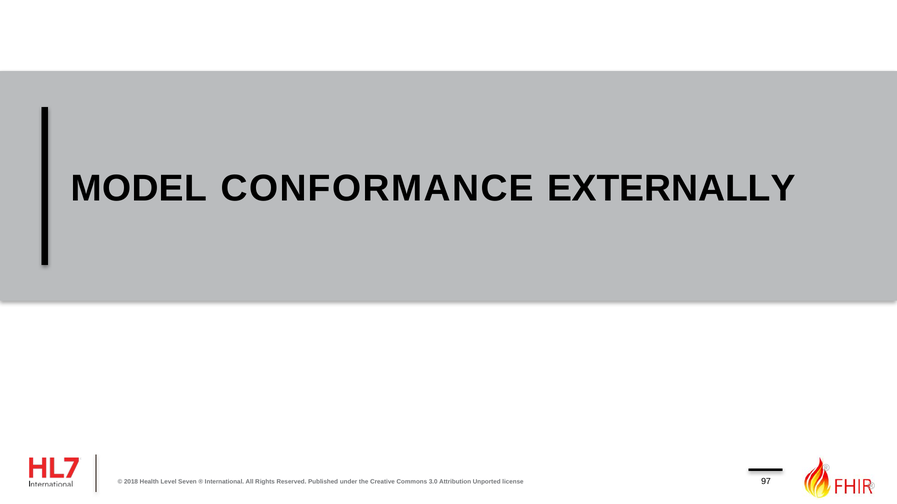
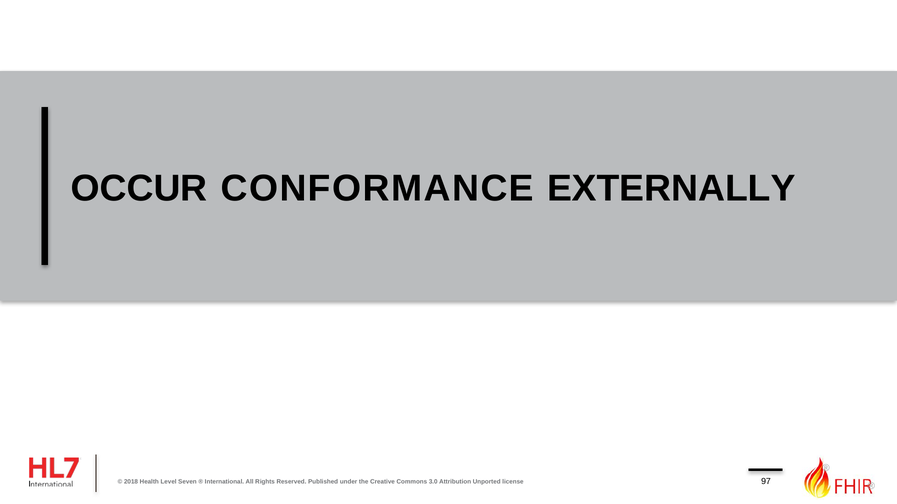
MODEL: MODEL -> OCCUR
